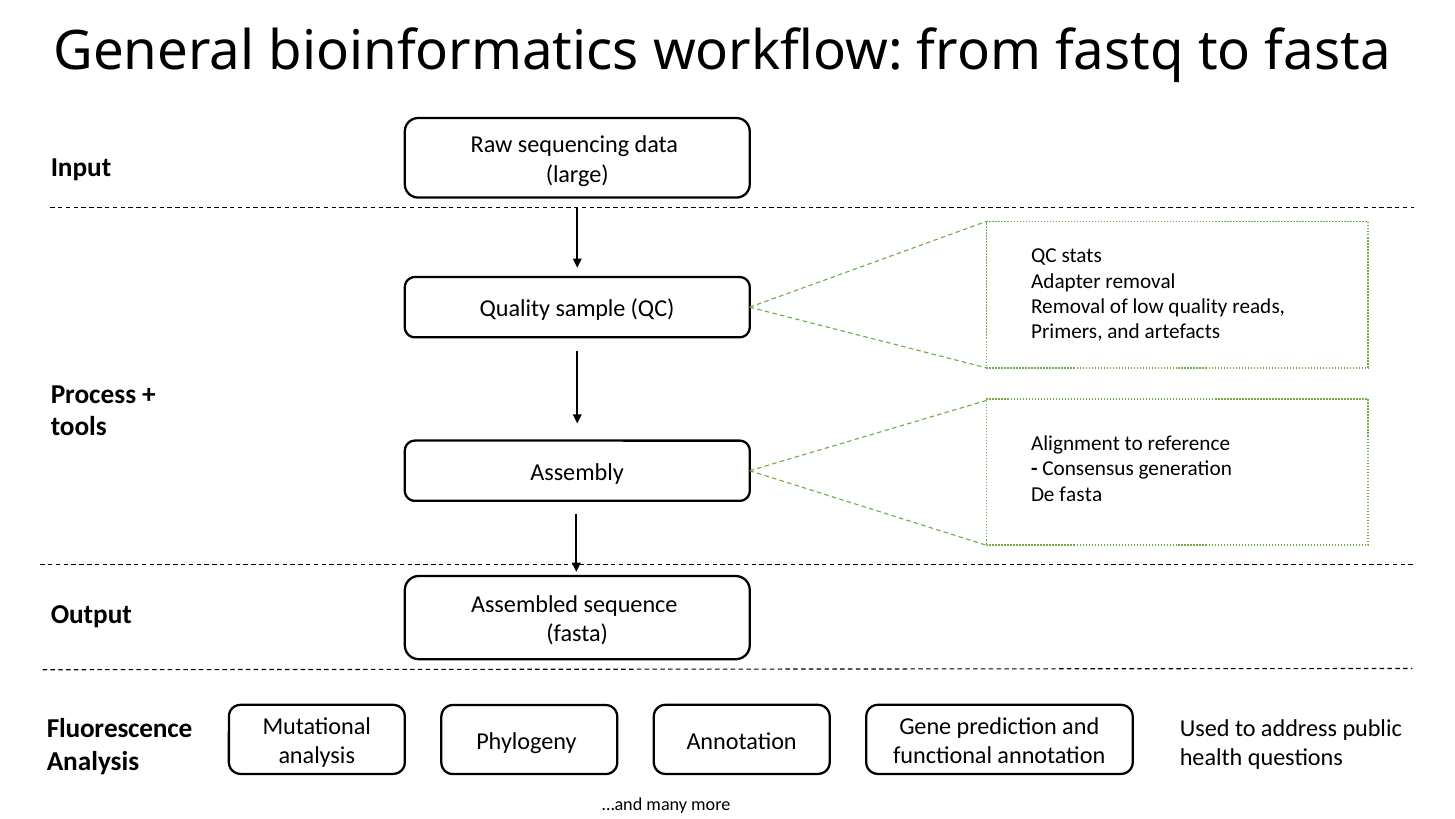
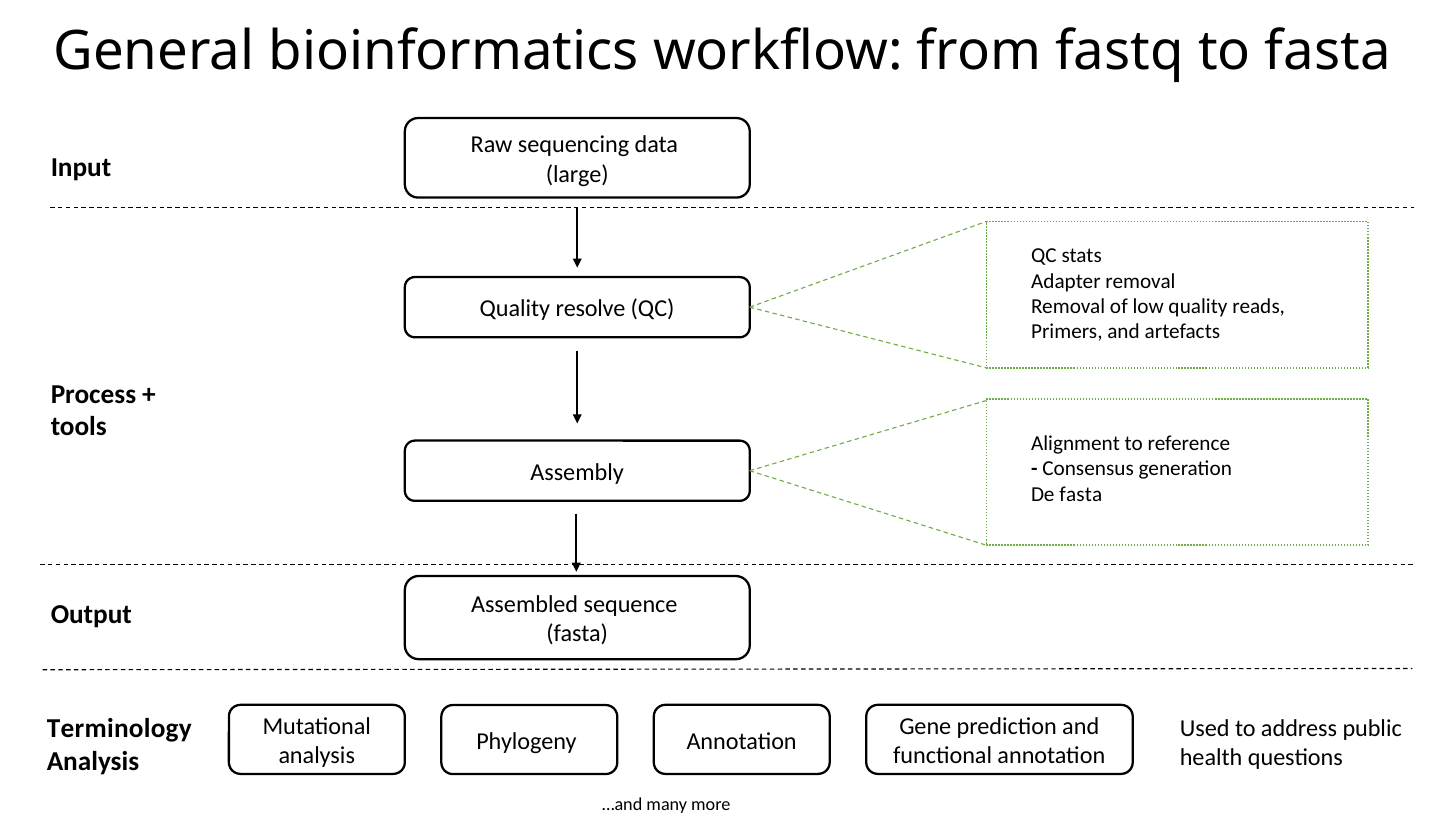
sample: sample -> resolve
Fluorescence: Fluorescence -> Terminology
